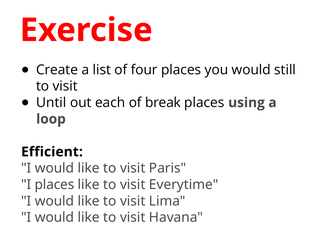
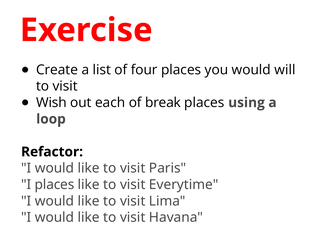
still: still -> will
Until: Until -> Wish
Efficient: Efficient -> Refactor
